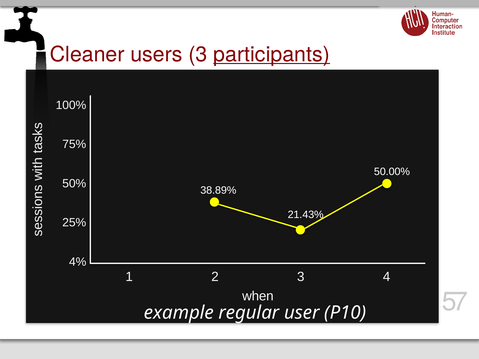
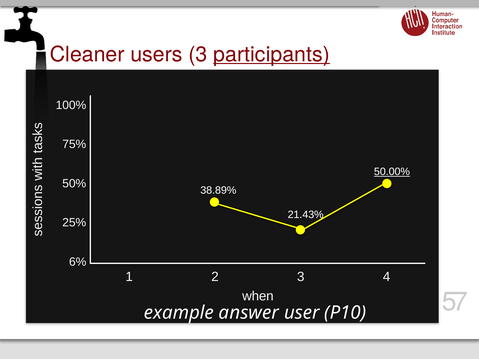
50.00% underline: none -> present
4%: 4% -> 6%
regular: regular -> answer
